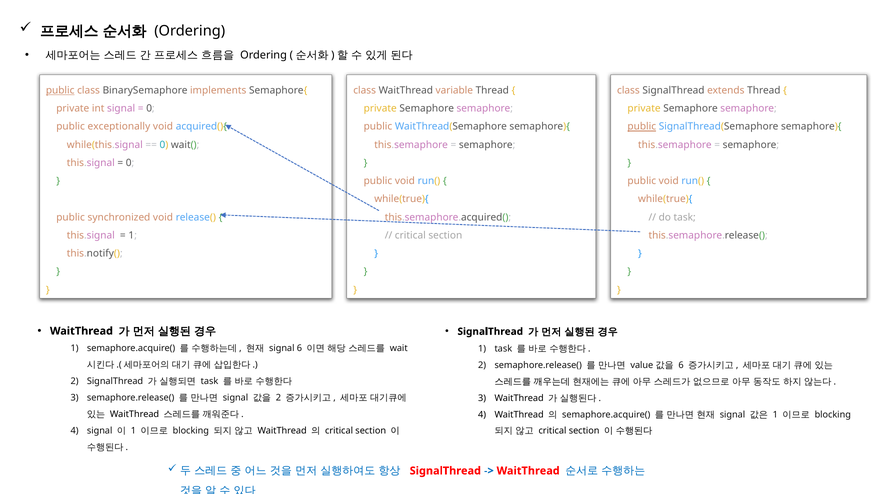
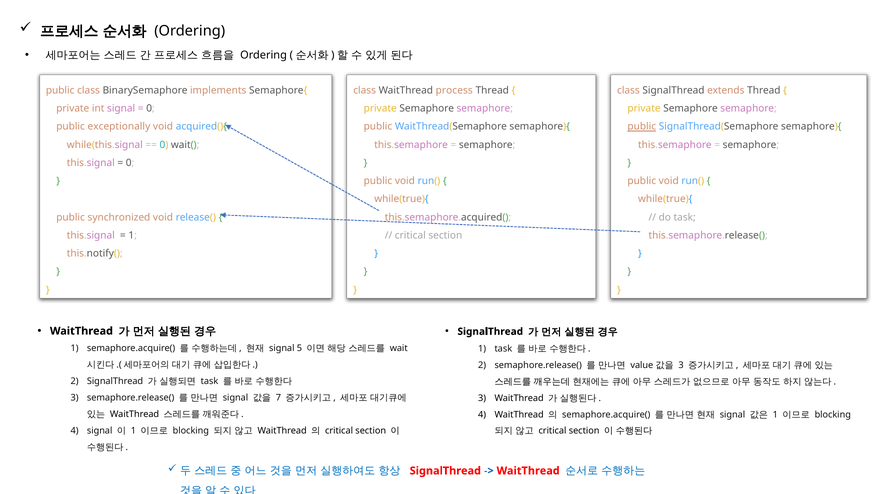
public at (60, 90) underline: present -> none
variable: variable -> process
signal 6: 6 -> 5
6 at (681, 365): 6 -> 3
2 at (278, 398): 2 -> 7
